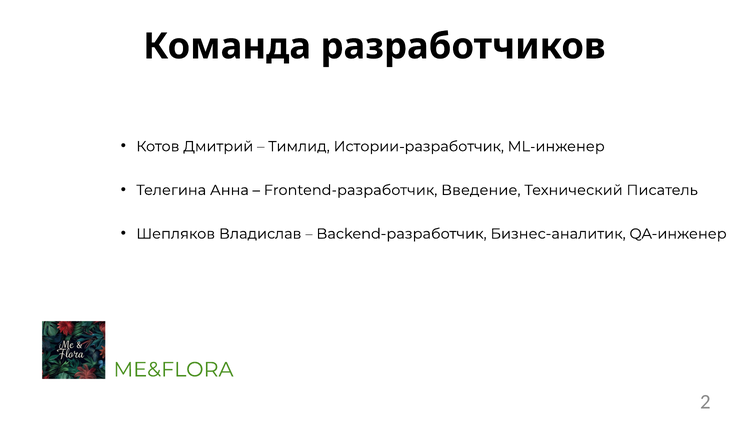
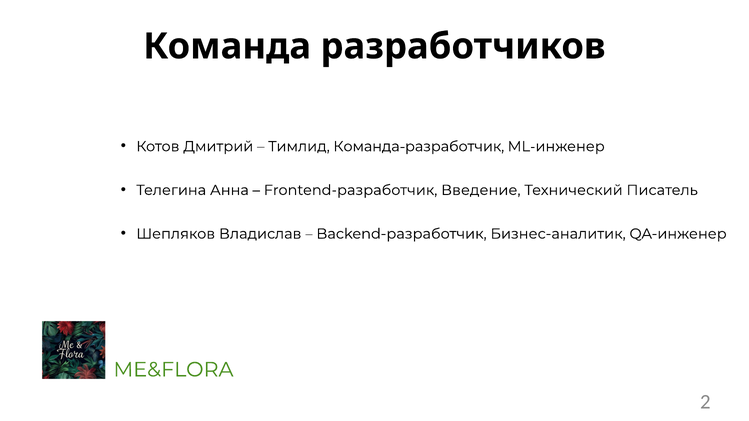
Истории-разработчик: Истории-разработчик -> Команда-разработчик
